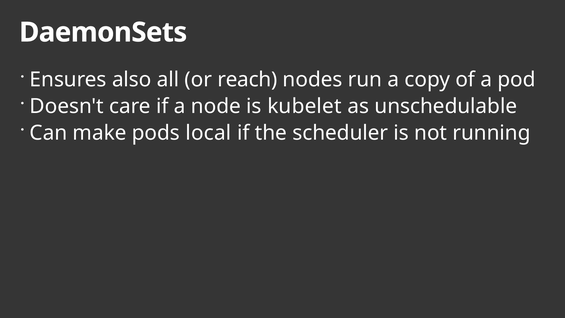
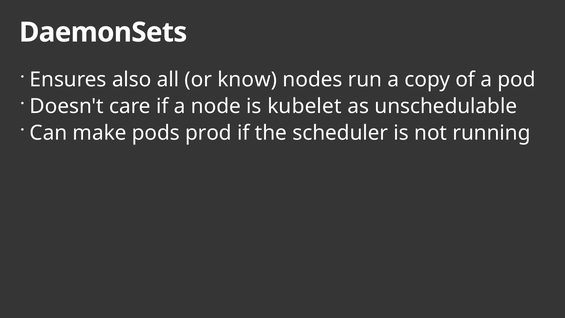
reach: reach -> know
local: local -> prod
